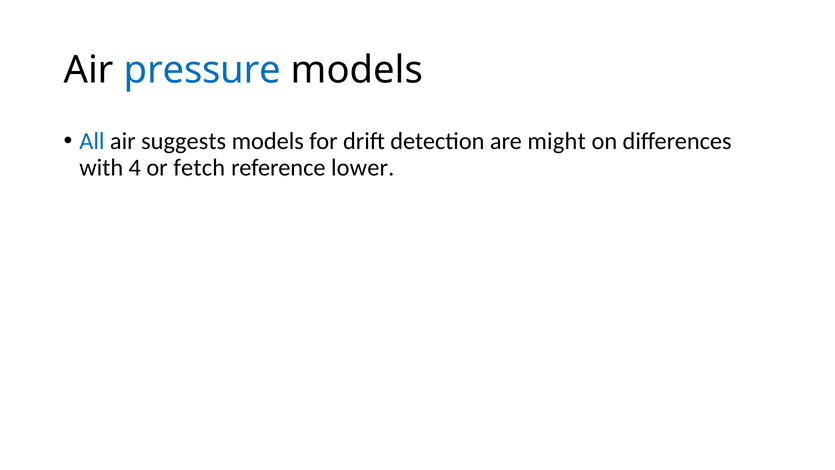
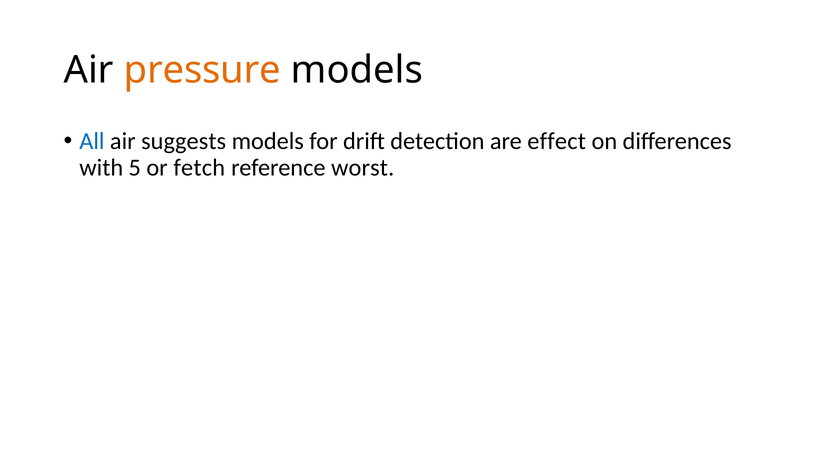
pressure colour: blue -> orange
might: might -> effect
4: 4 -> 5
lower: lower -> worst
